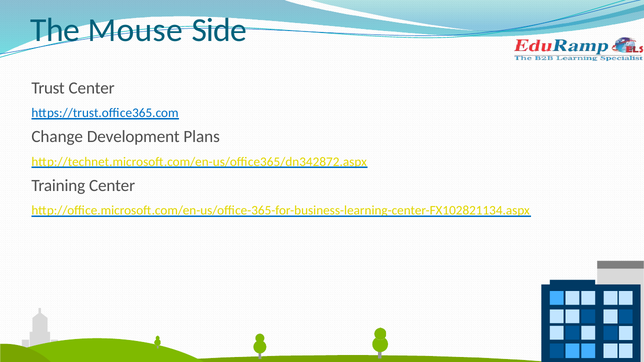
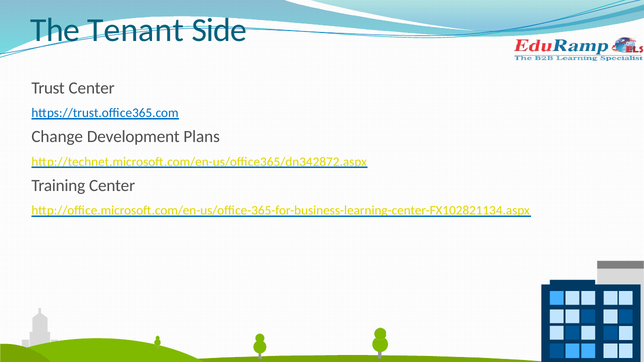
Mouse: Mouse -> Tenant
